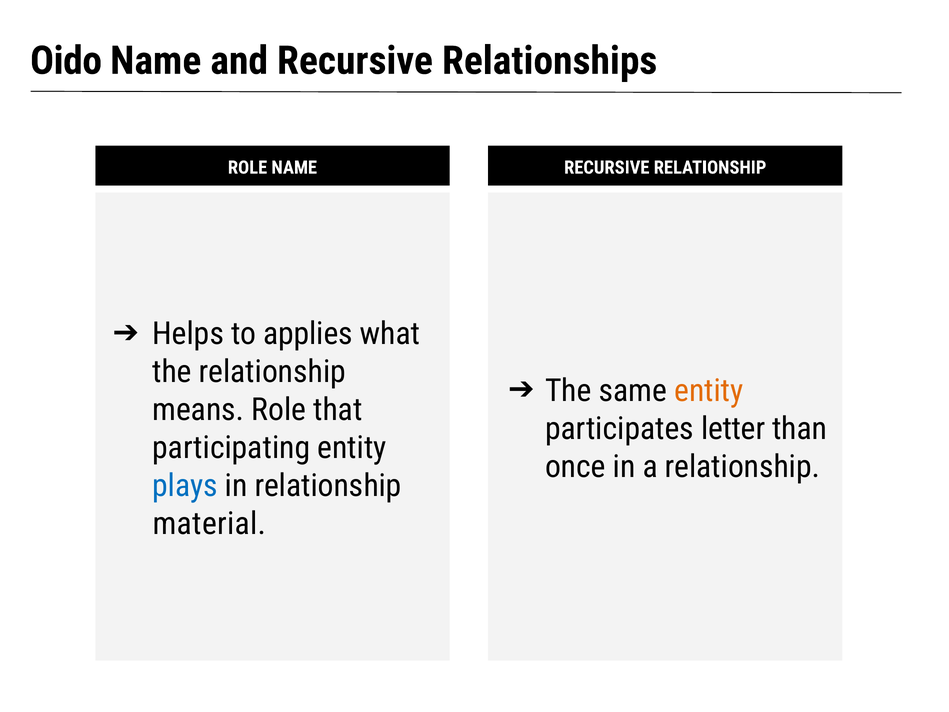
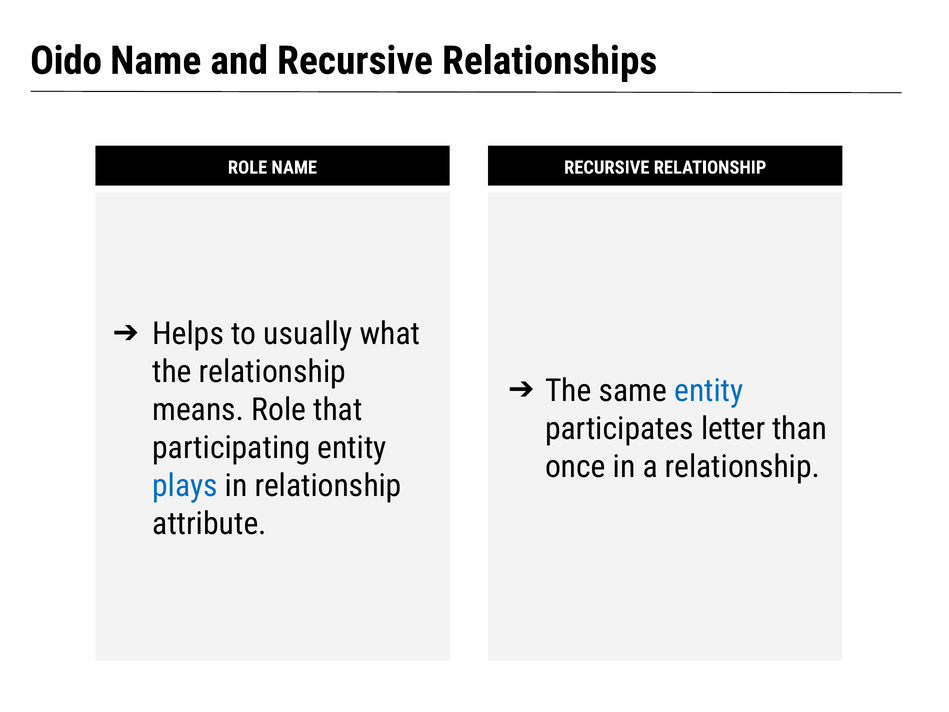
applies: applies -> usually
entity at (709, 391) colour: orange -> blue
material: material -> attribute
